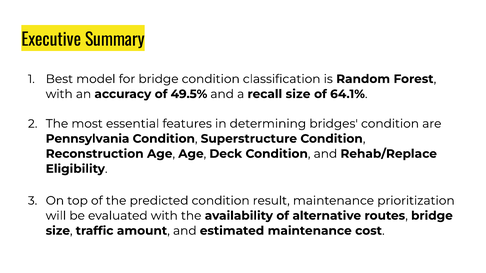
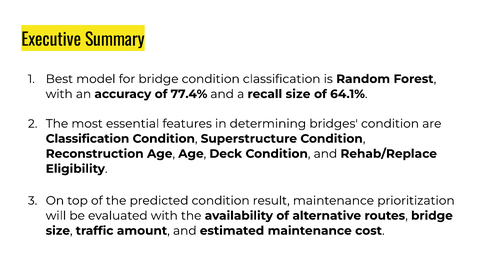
49.5%: 49.5% -> 77.4%
Pennsylvania at (88, 139): Pennsylvania -> Classification
